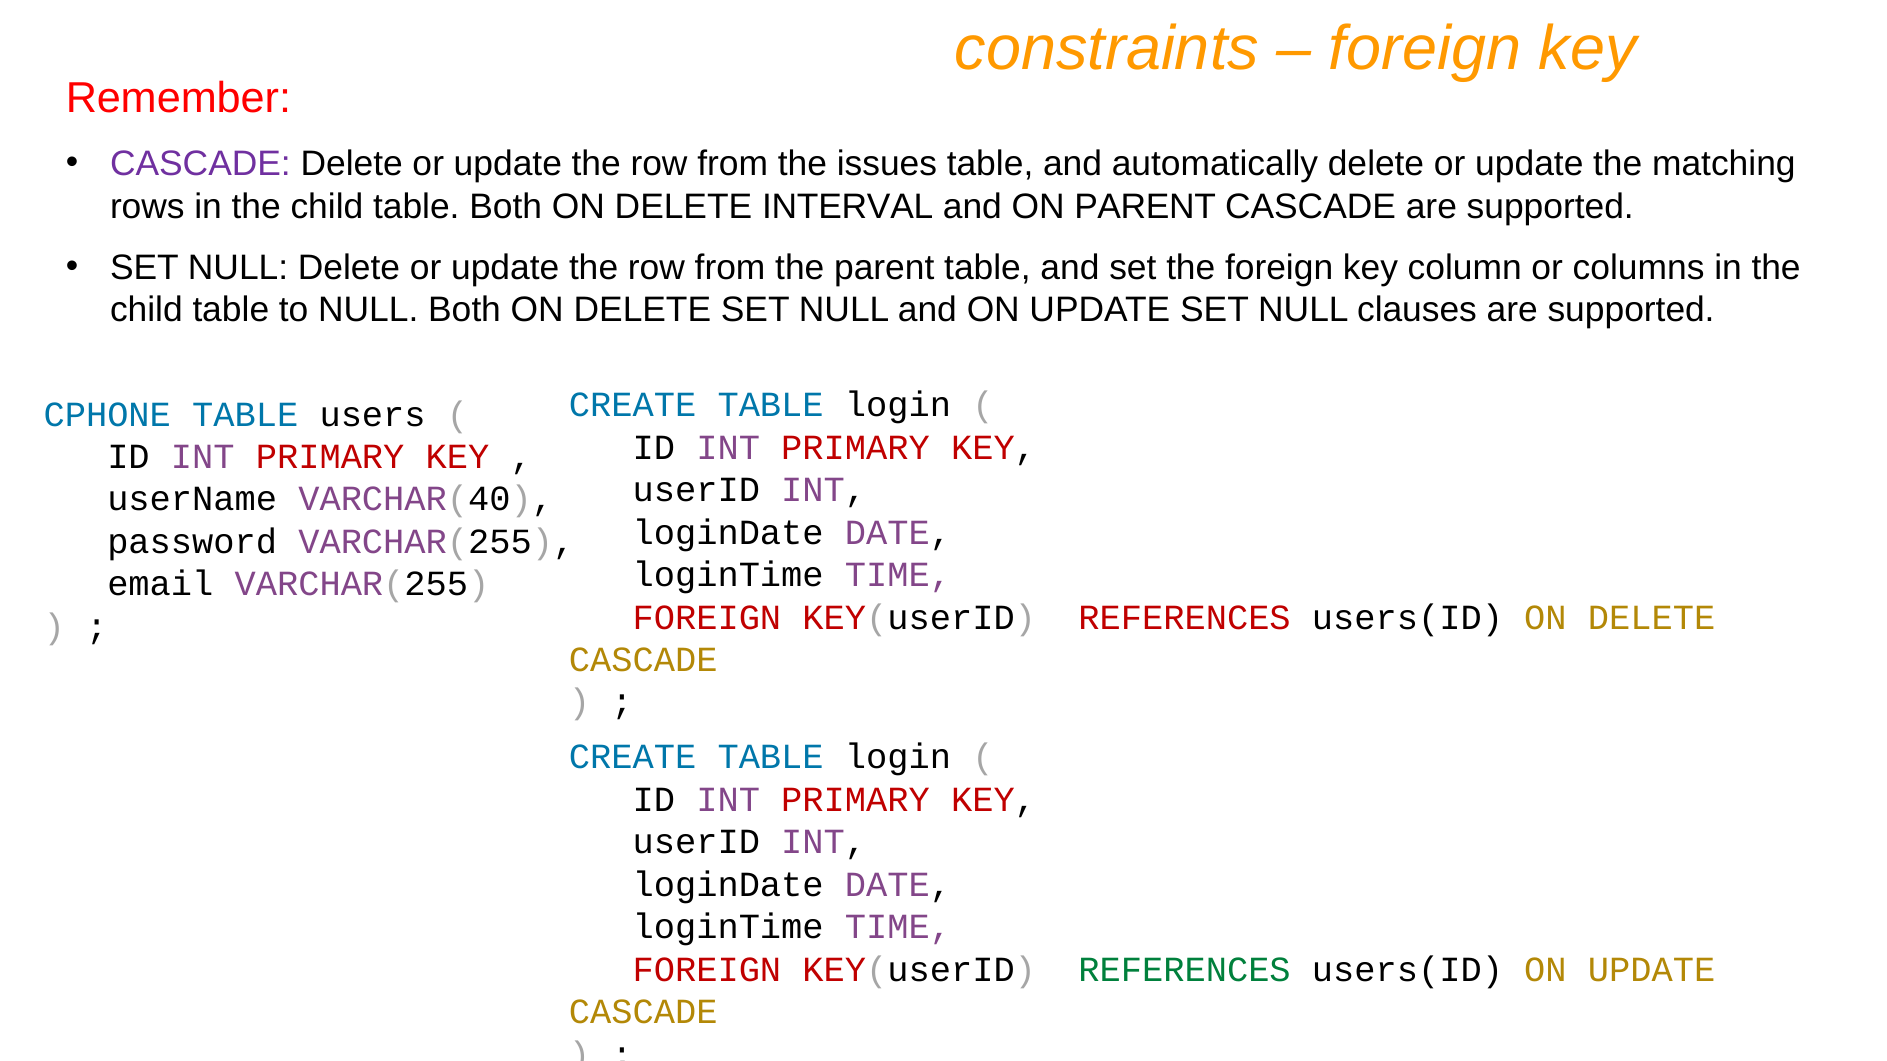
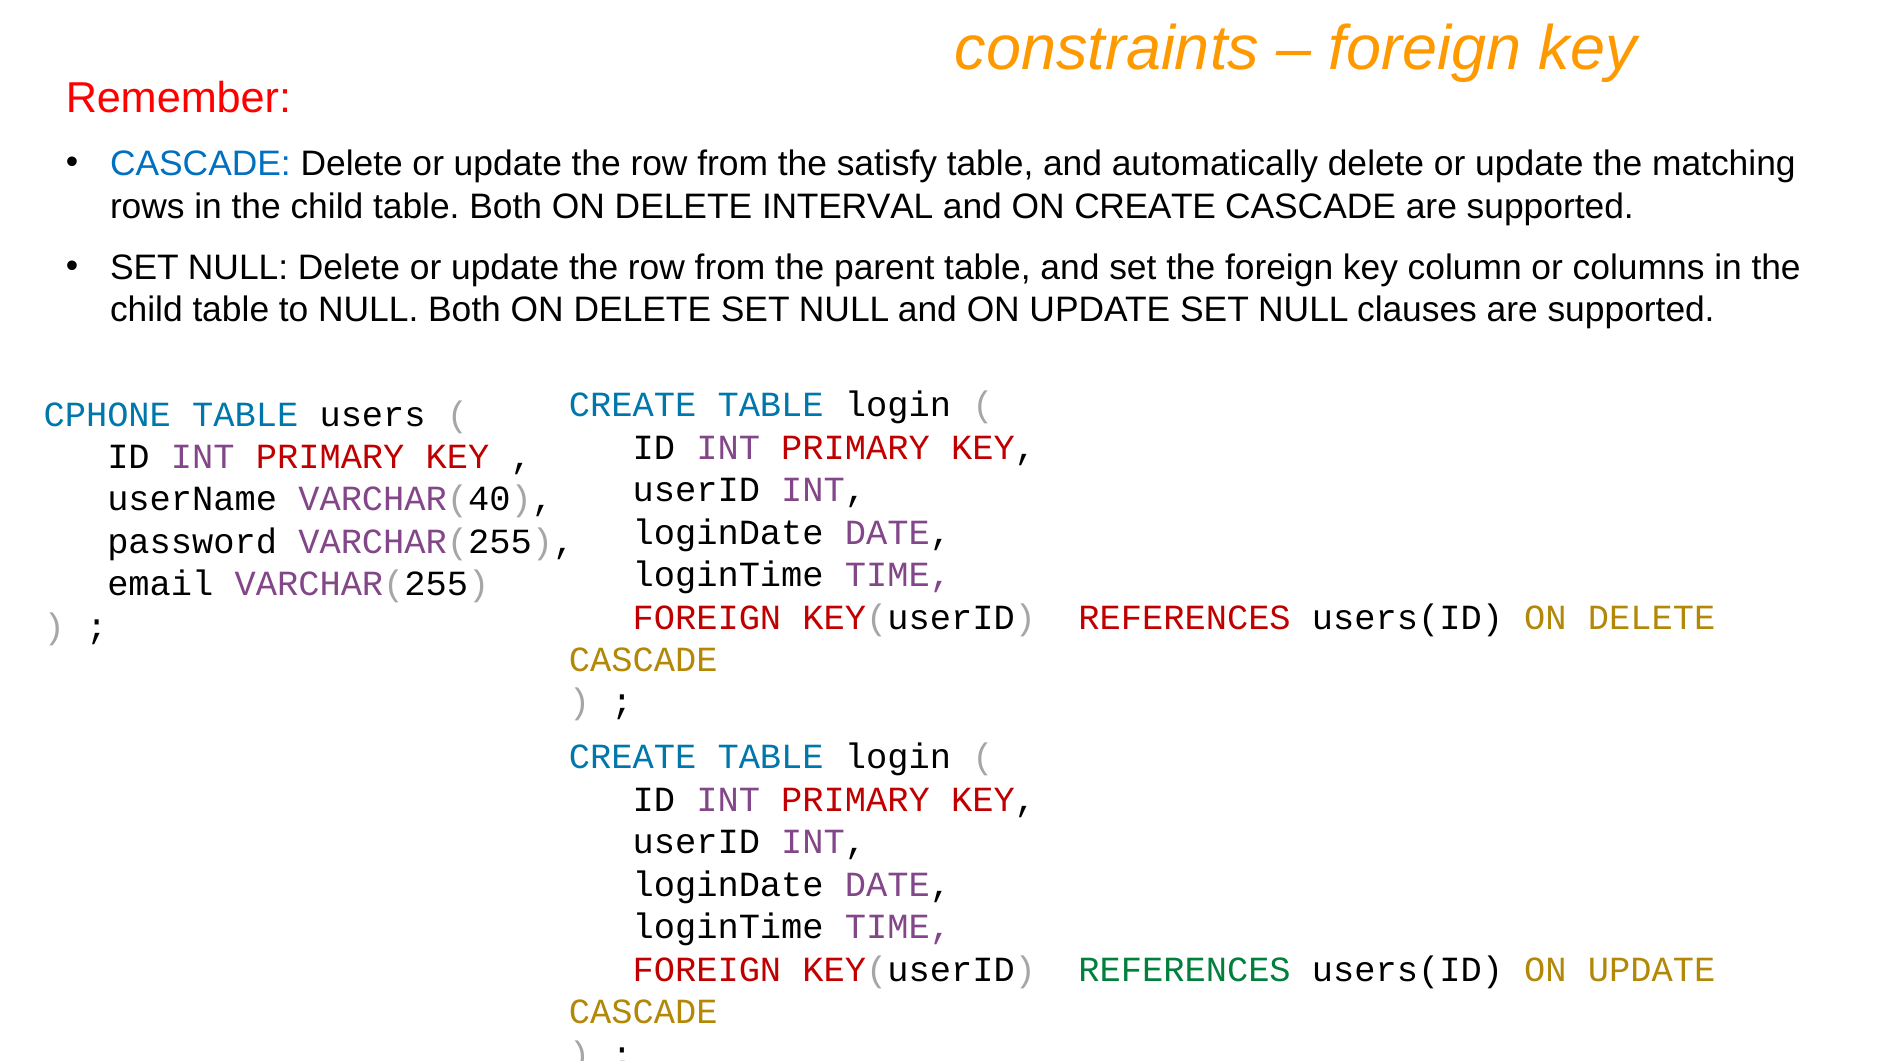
CASCADE at (200, 164) colour: purple -> blue
issues: issues -> satisfy
ON PARENT: PARENT -> CREATE
